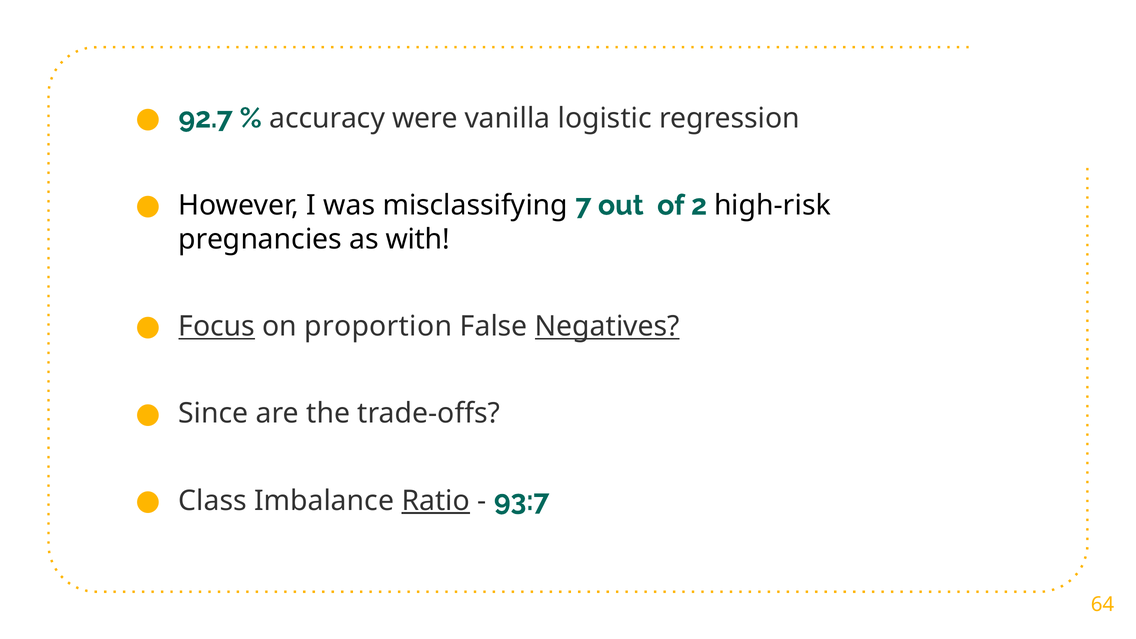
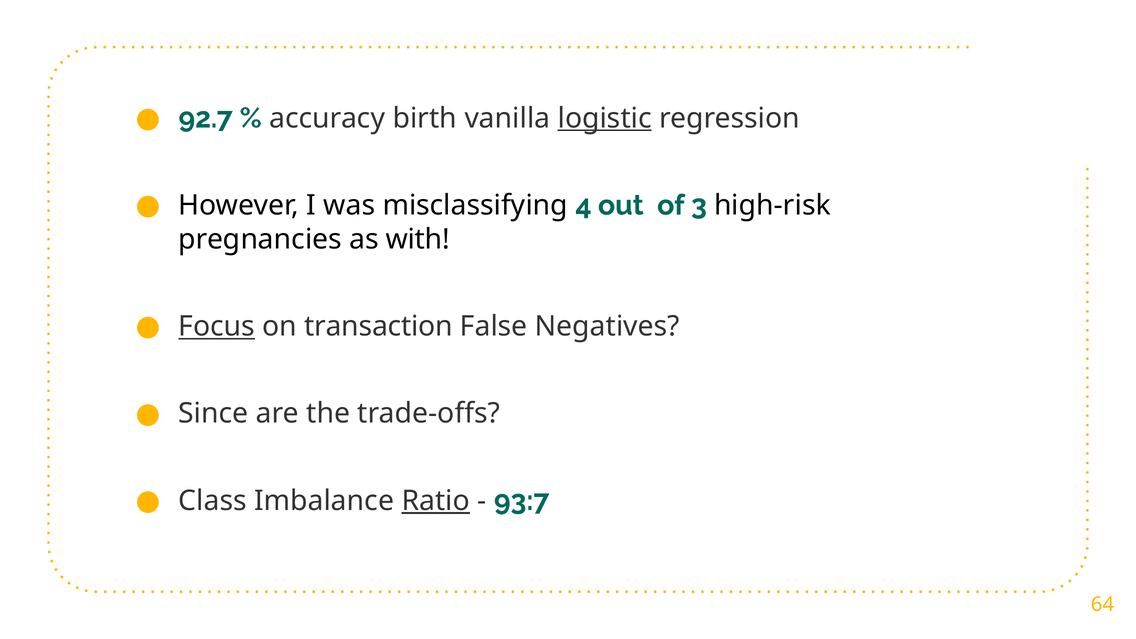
were: were -> birth
logistic underline: none -> present
7: 7 -> 4
2: 2 -> 3
proportion: proportion -> transaction
Negatives underline: present -> none
